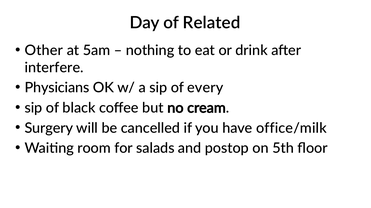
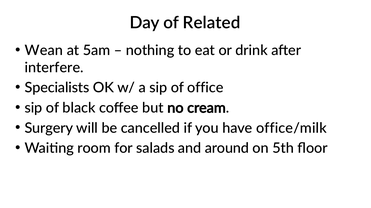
Other: Other -> Wean
Physicians: Physicians -> Specialists
every: every -> office
postop: postop -> around
